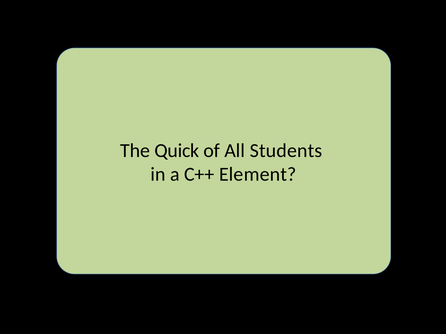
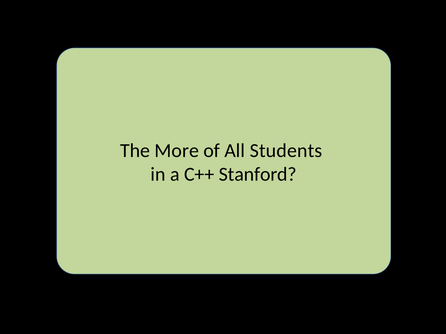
Quick: Quick -> More
Element: Element -> Stanford
